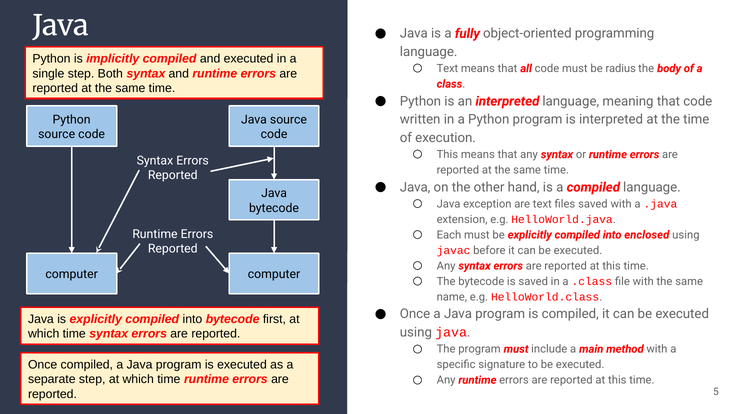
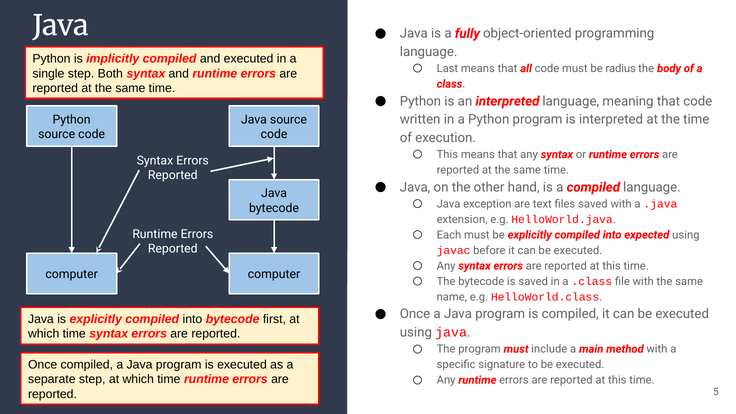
Text at (447, 68): Text -> Last
enclosed: enclosed -> expected
